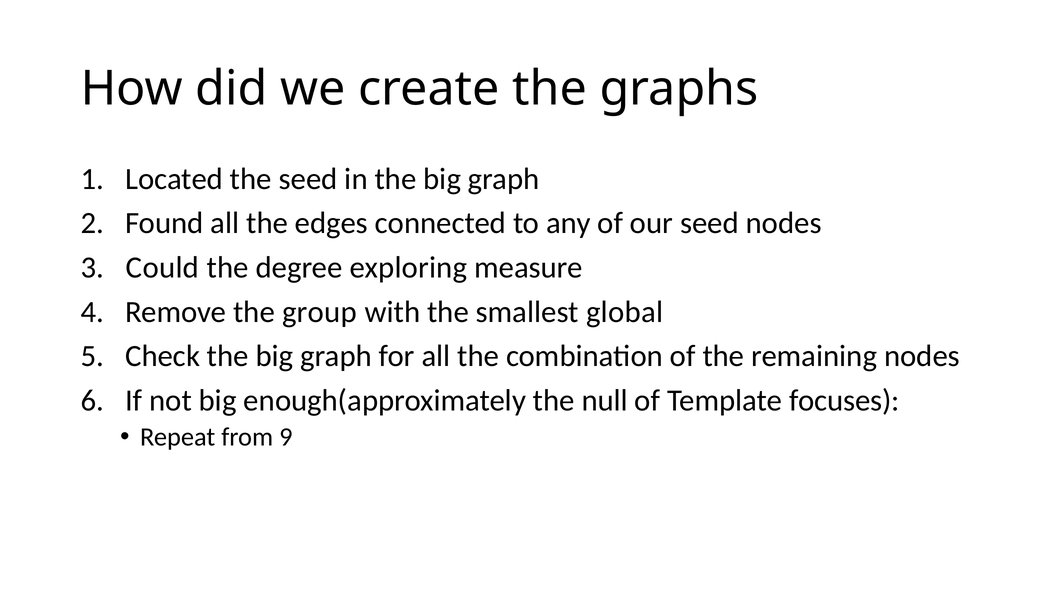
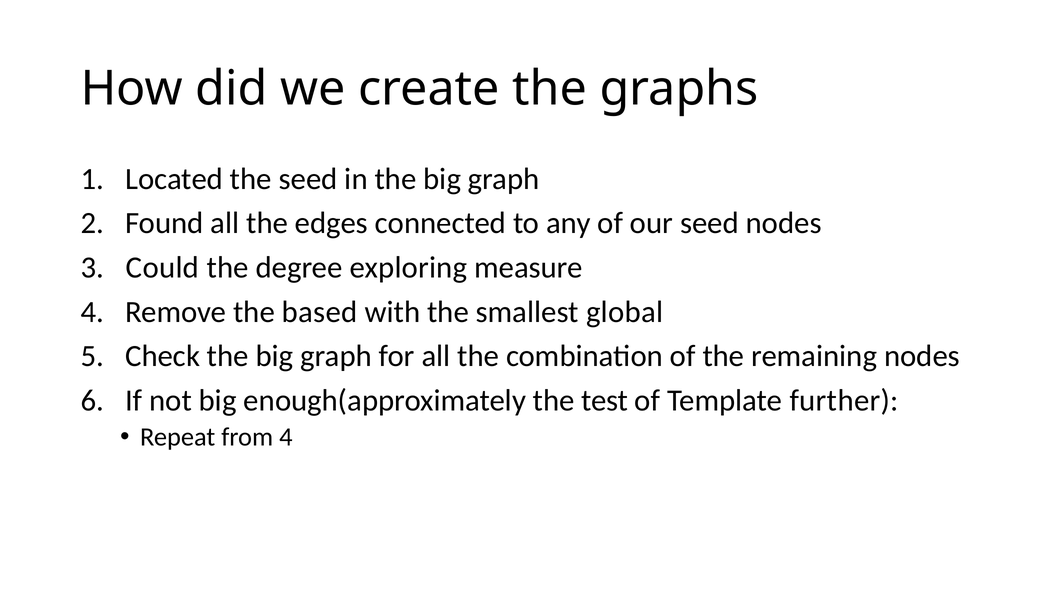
group: group -> based
null: null -> test
focuses: focuses -> further
from 9: 9 -> 4
